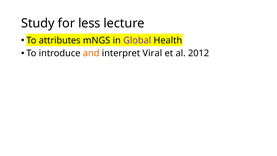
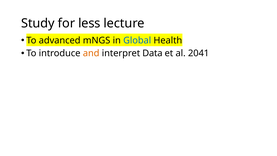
attributes: attributes -> advanced
Global colour: purple -> blue
Viral: Viral -> Data
2012: 2012 -> 2041
